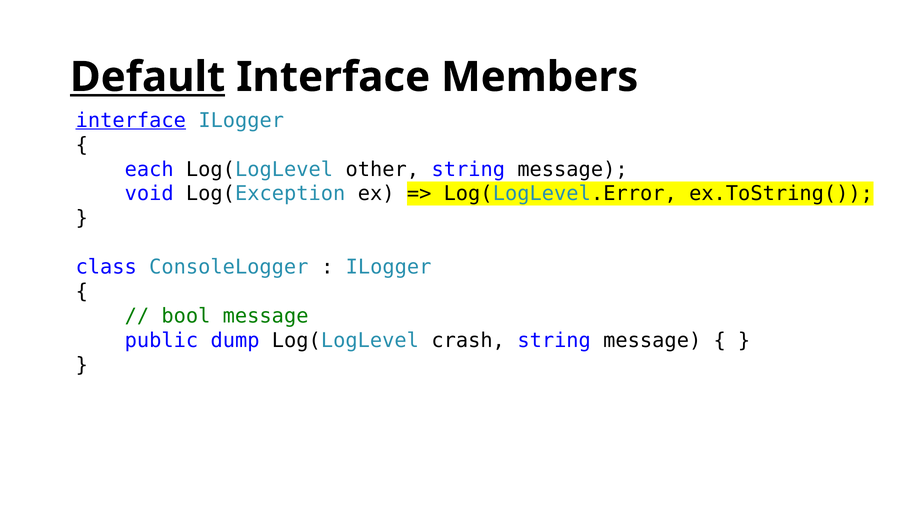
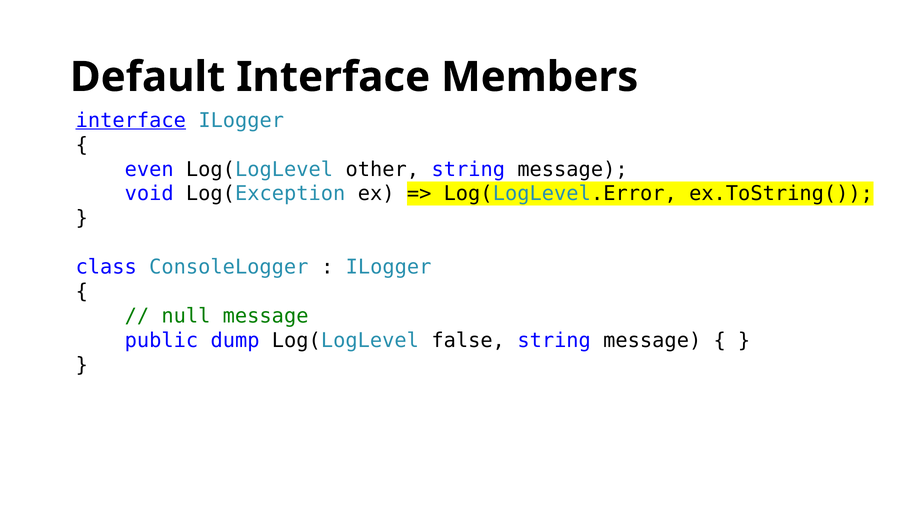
Default underline: present -> none
each: each -> even
bool: bool -> null
crash: crash -> false
